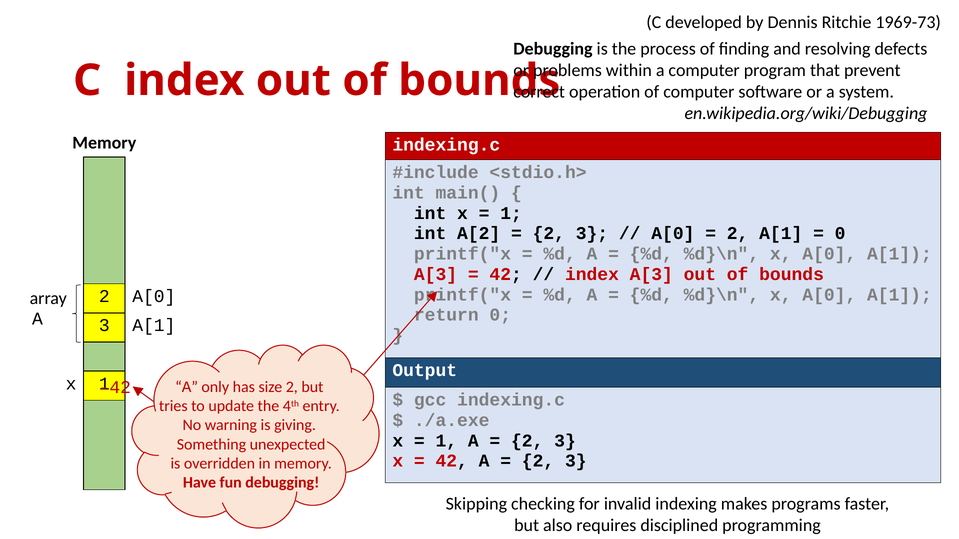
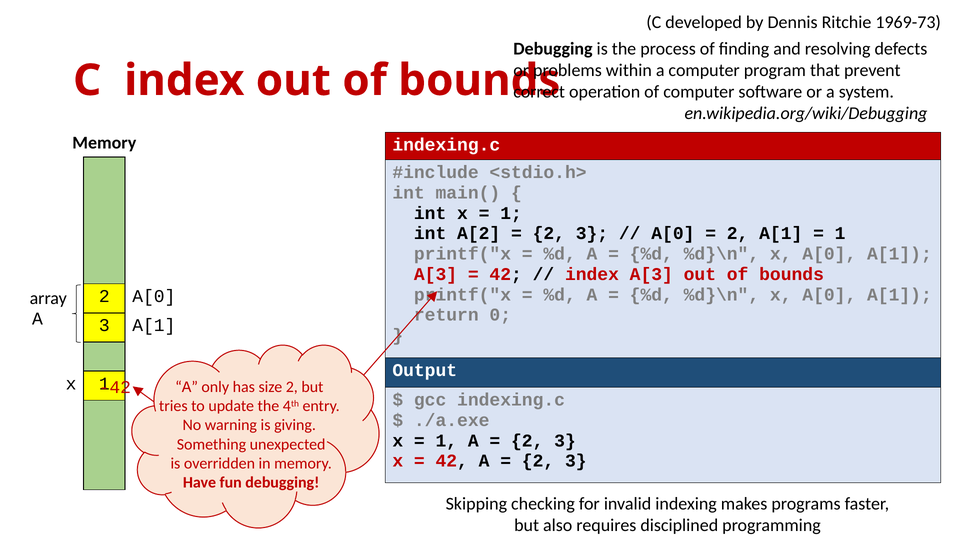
0 at (840, 234): 0 -> 1
